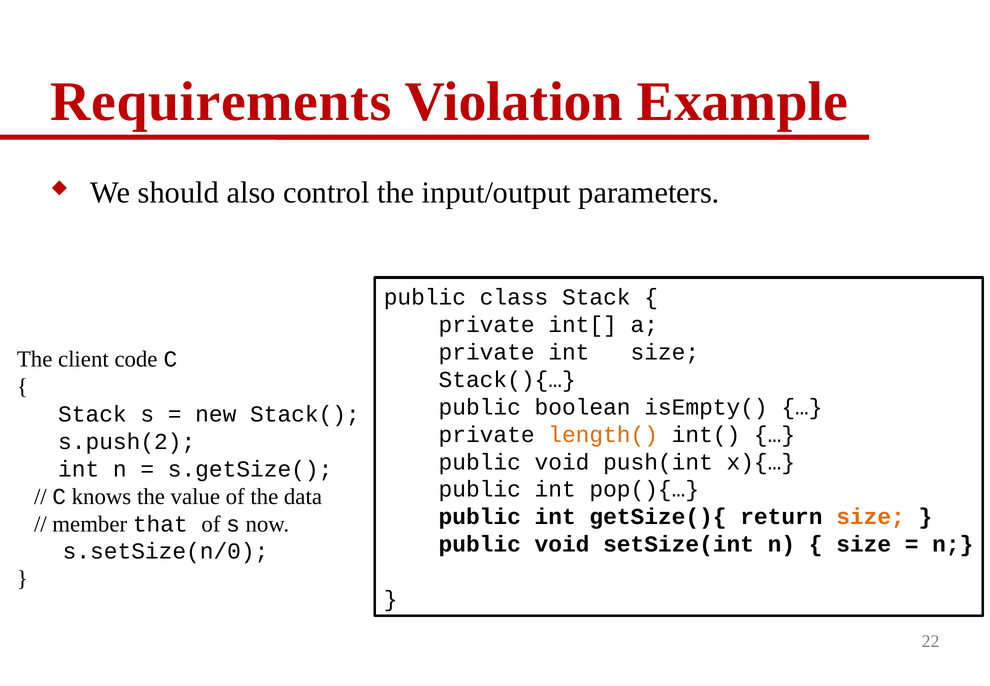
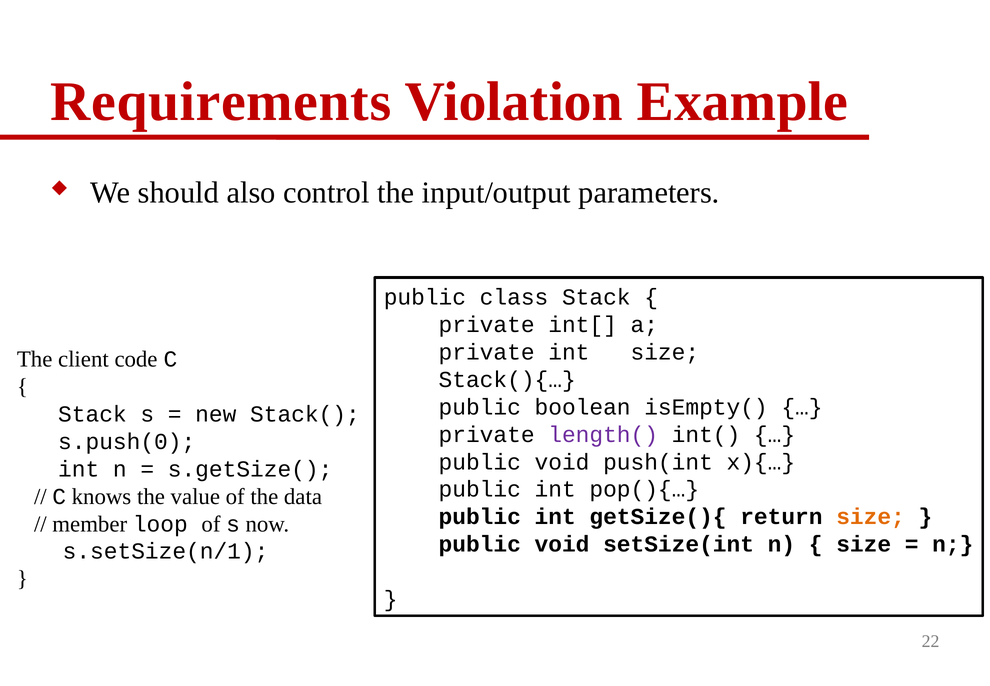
length( colour: orange -> purple
s.push(2: s.push(2 -> s.push(0
that: that -> loop
s.setSize(n/0: s.setSize(n/0 -> s.setSize(n/1
